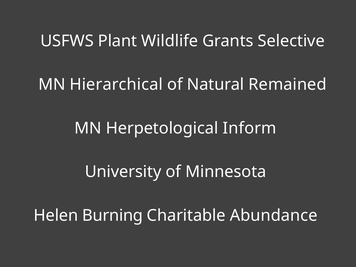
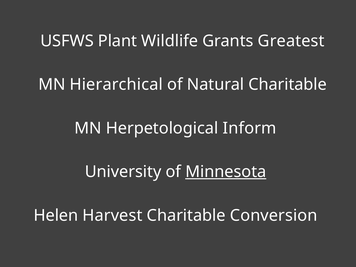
Selective: Selective -> Greatest
Natural Remained: Remained -> Charitable
Minnesota underline: none -> present
Burning: Burning -> Harvest
Abundance: Abundance -> Conversion
